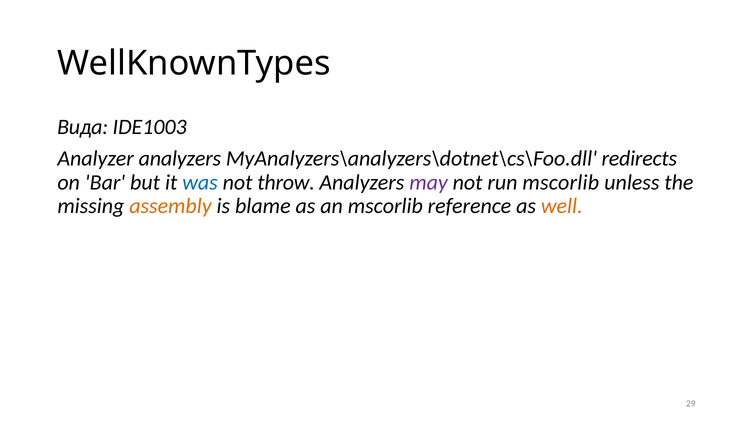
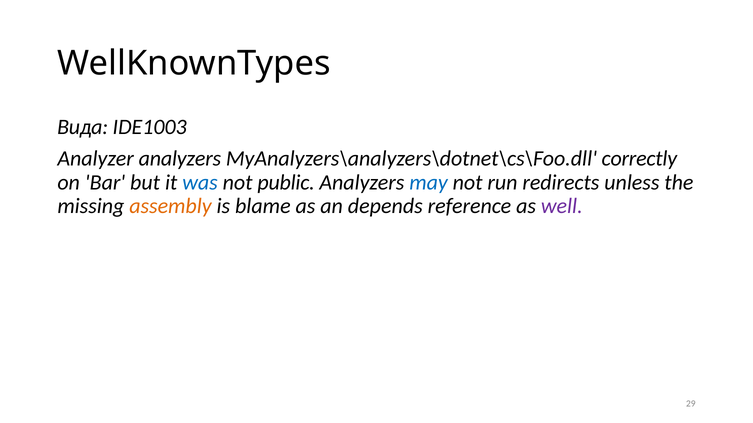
redirects: redirects -> correctly
throw: throw -> public
may colour: purple -> blue
run mscorlib: mscorlib -> redirects
an mscorlib: mscorlib -> depends
well colour: orange -> purple
